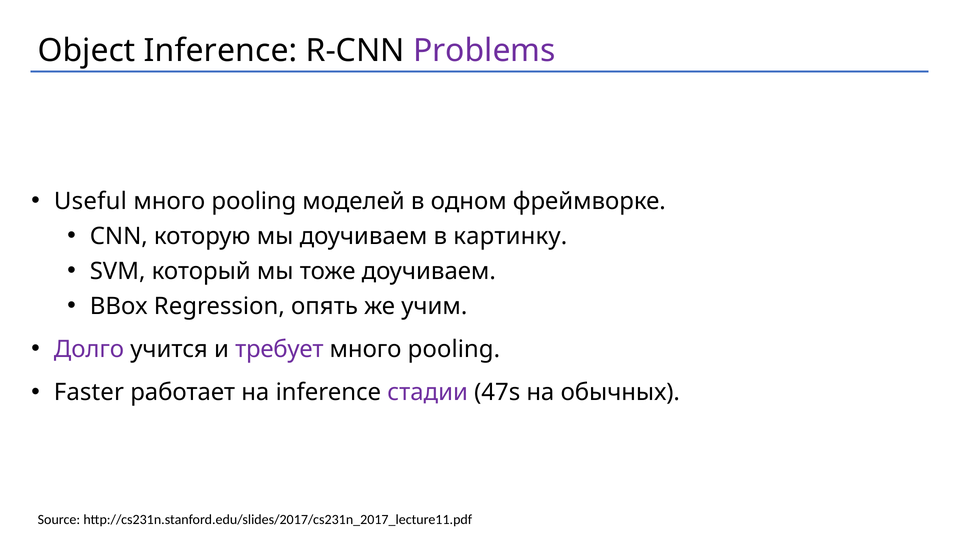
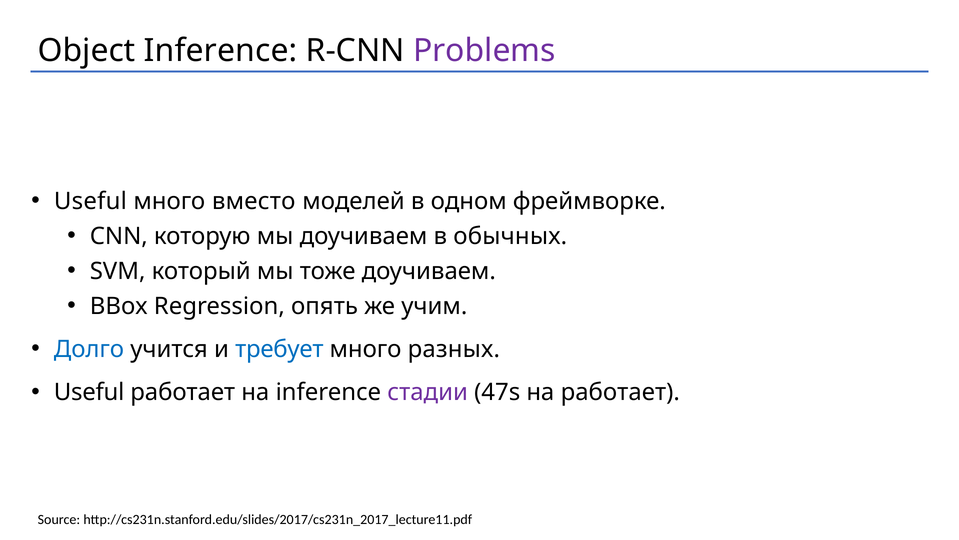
pooling at (254, 201): pooling -> вместо
картинку: картинку -> обычных
Долго colour: purple -> blue
требует colour: purple -> blue
pooling at (454, 349): pooling -> разных
Faster at (89, 392): Faster -> Useful
на обычных: обычных -> работает
